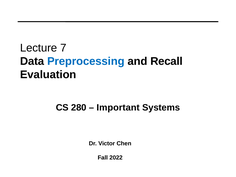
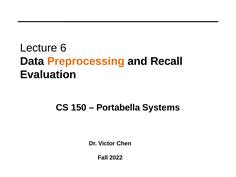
7: 7 -> 6
Preprocessing colour: blue -> orange
280: 280 -> 150
Important: Important -> Portabella
